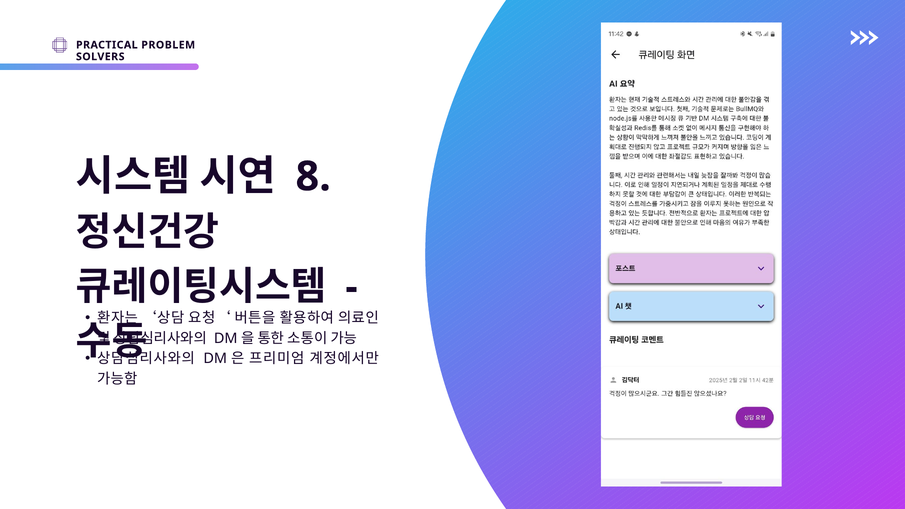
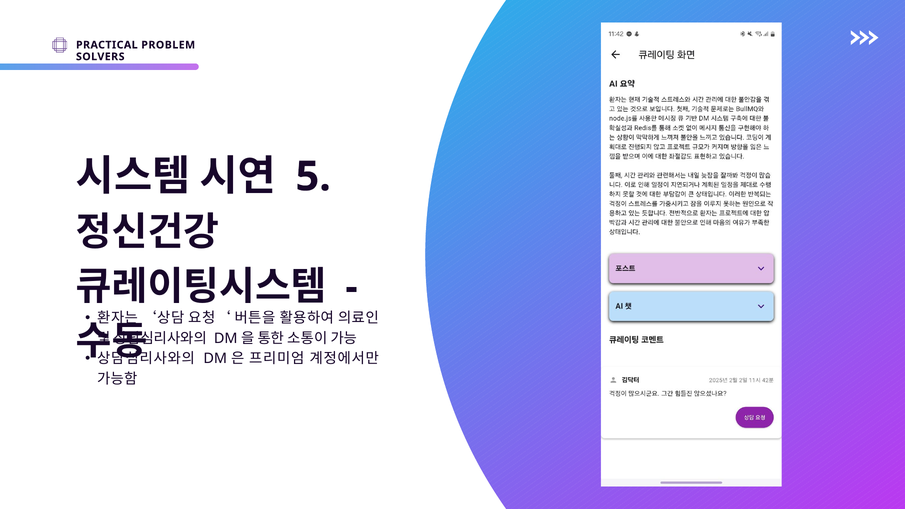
8: 8 -> 5
